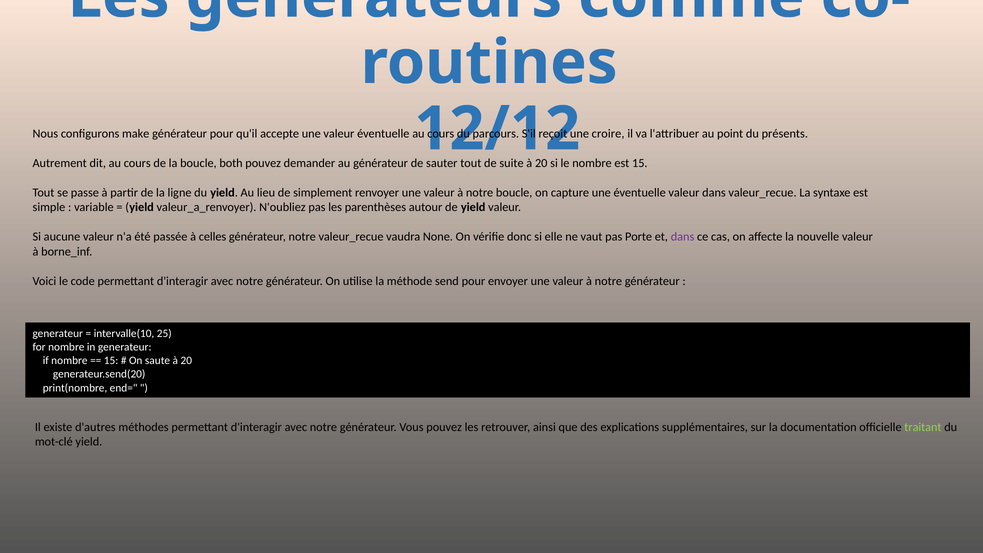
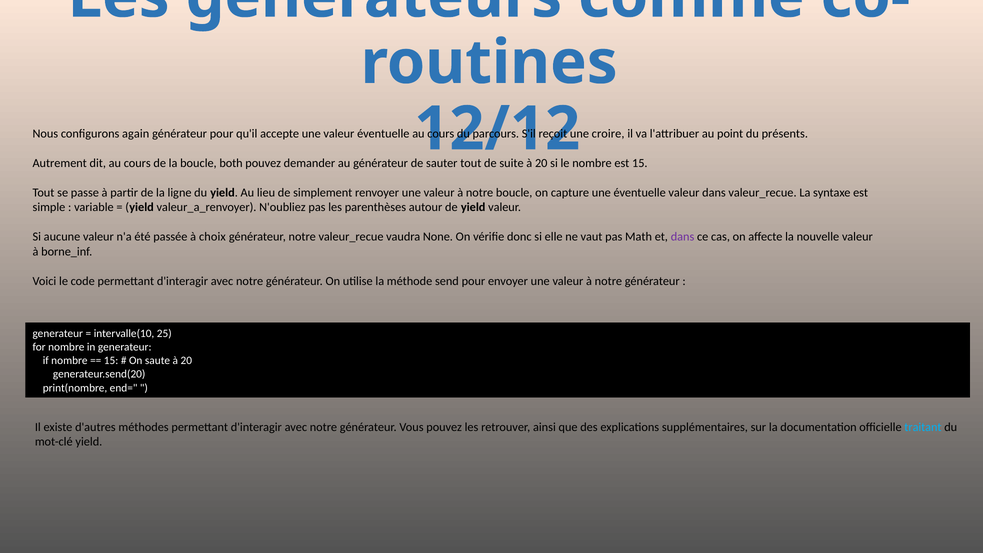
make: make -> again
celles: celles -> choix
Porte: Porte -> Math
traitant colour: light green -> light blue
